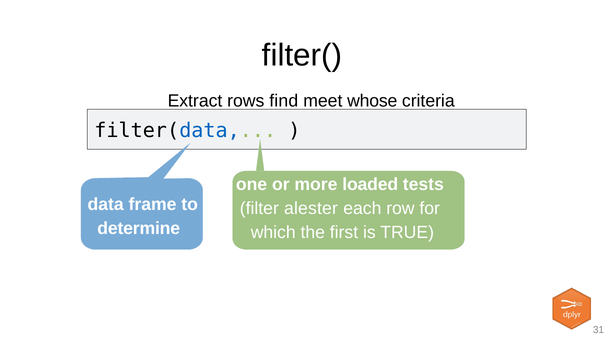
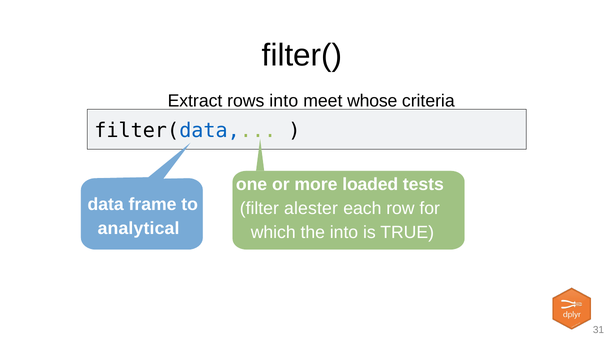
rows find: find -> into
determine: determine -> analytical
the first: first -> into
